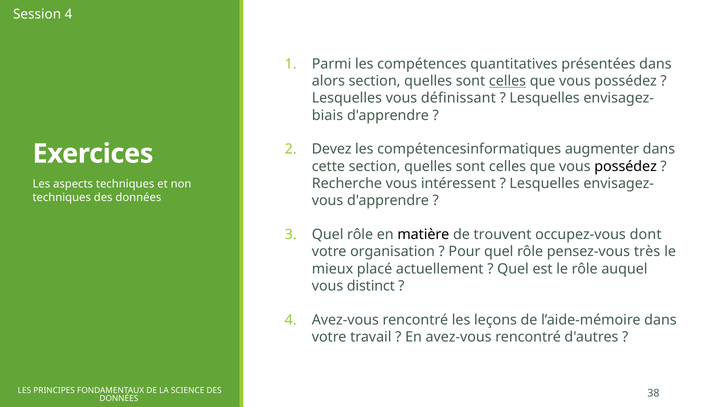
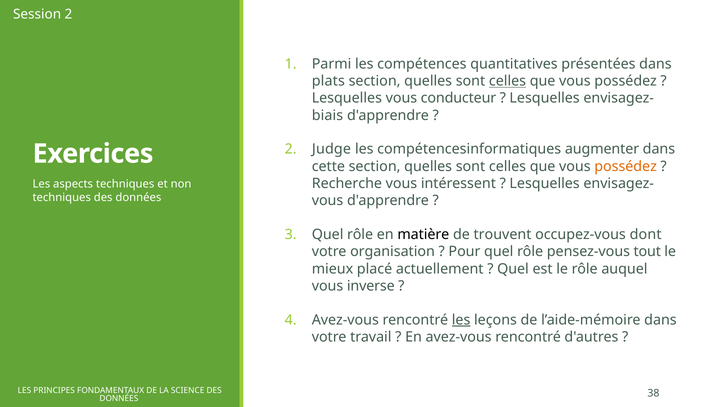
Session 4: 4 -> 2
alors: alors -> plats
définissant: définissant -> conducteur
Devez: Devez -> Judge
possédez at (626, 166) colour: black -> orange
très: très -> tout
distinct: distinct -> inverse
les at (461, 320) underline: none -> present
